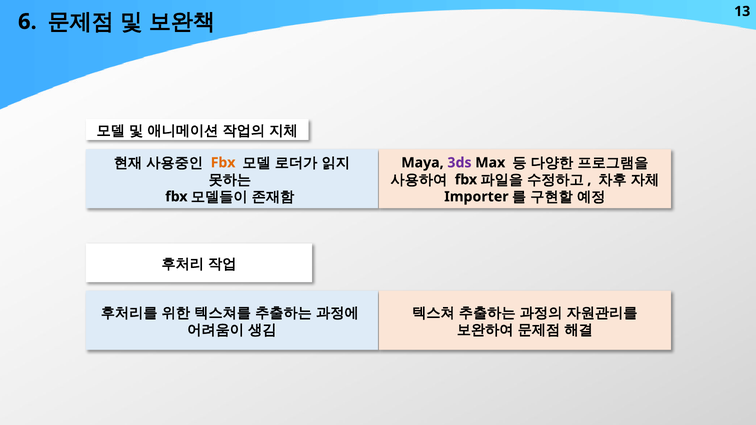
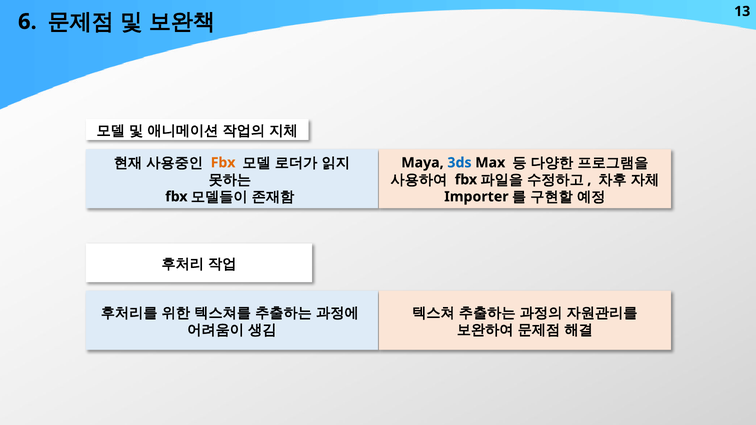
3ds colour: purple -> blue
